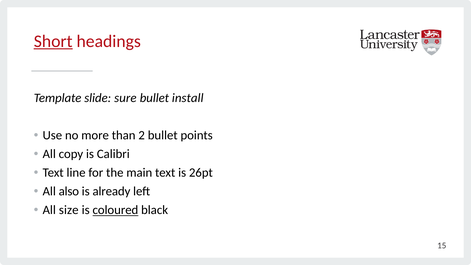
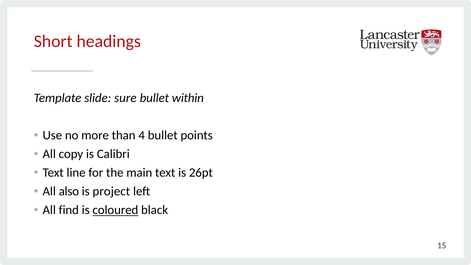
Short underline: present -> none
install: install -> within
2: 2 -> 4
already: already -> project
size: size -> find
